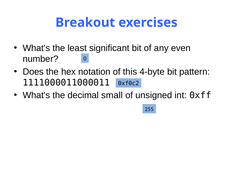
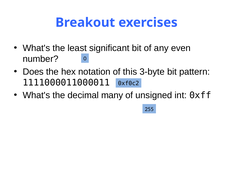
4-byte: 4-byte -> 3-byte
small: small -> many
